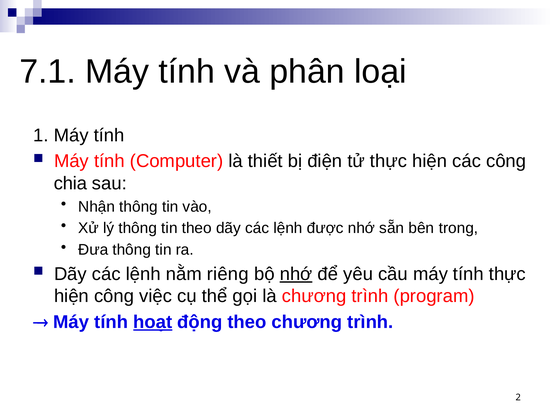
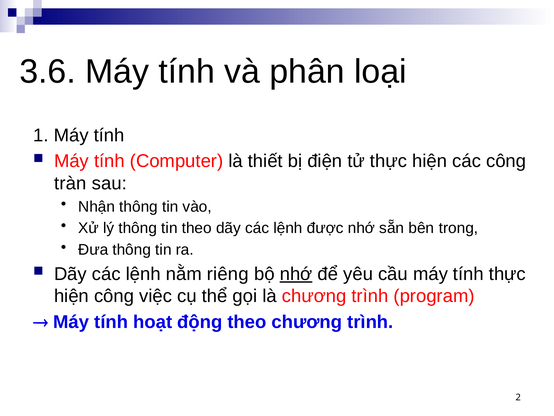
7.1: 7.1 -> 3.6
chia: chia -> tràn
hoạt underline: present -> none
